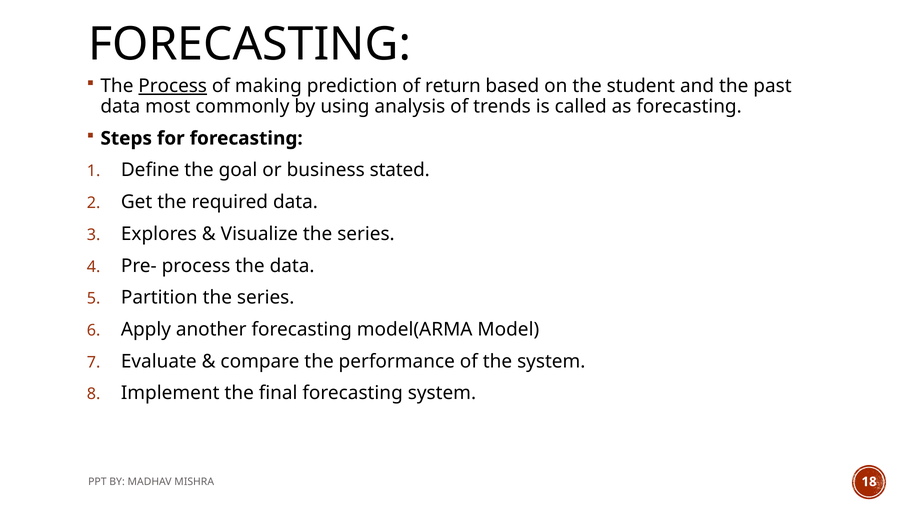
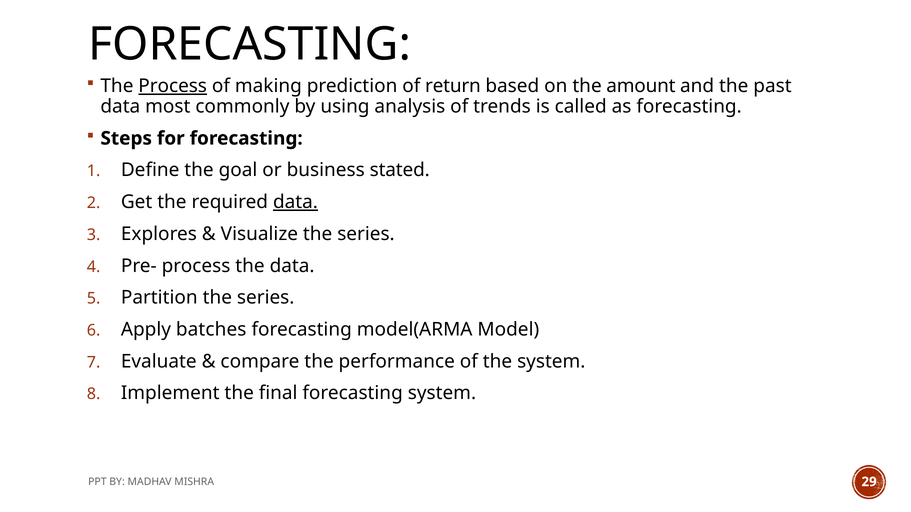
student: student -> amount
data at (295, 202) underline: none -> present
another: another -> batches
18: 18 -> 29
